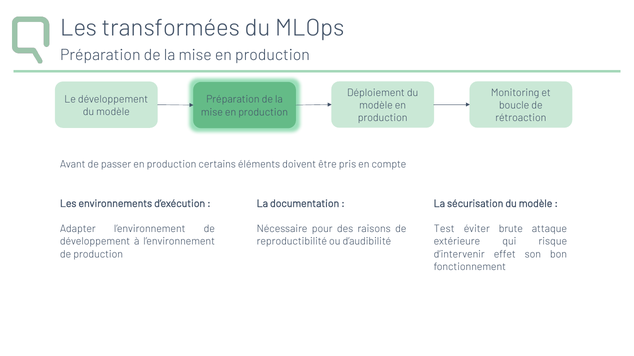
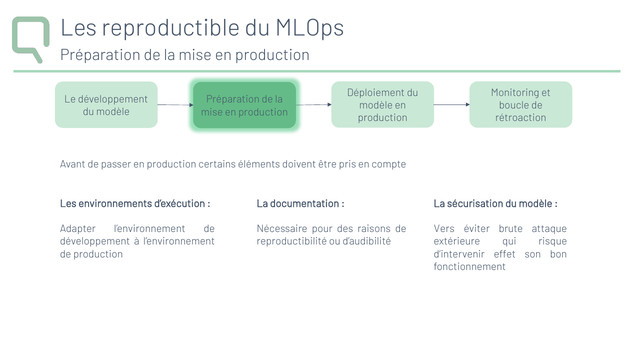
transformées: transformées -> reproductible
Test: Test -> Vers
